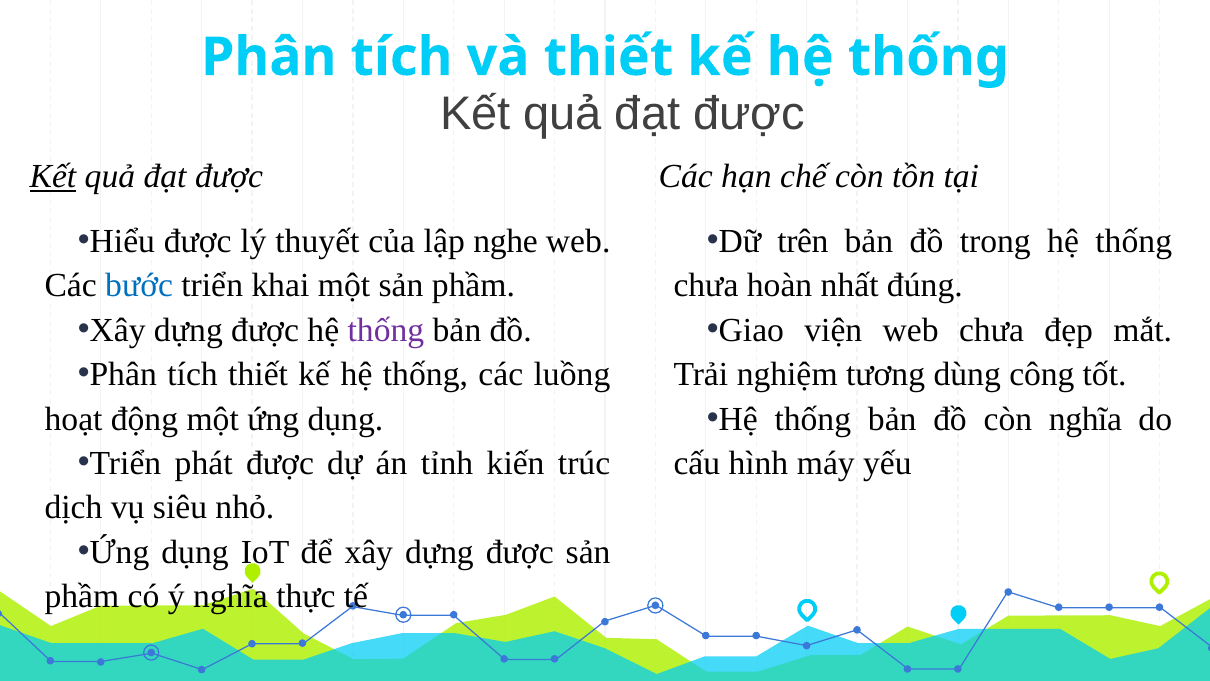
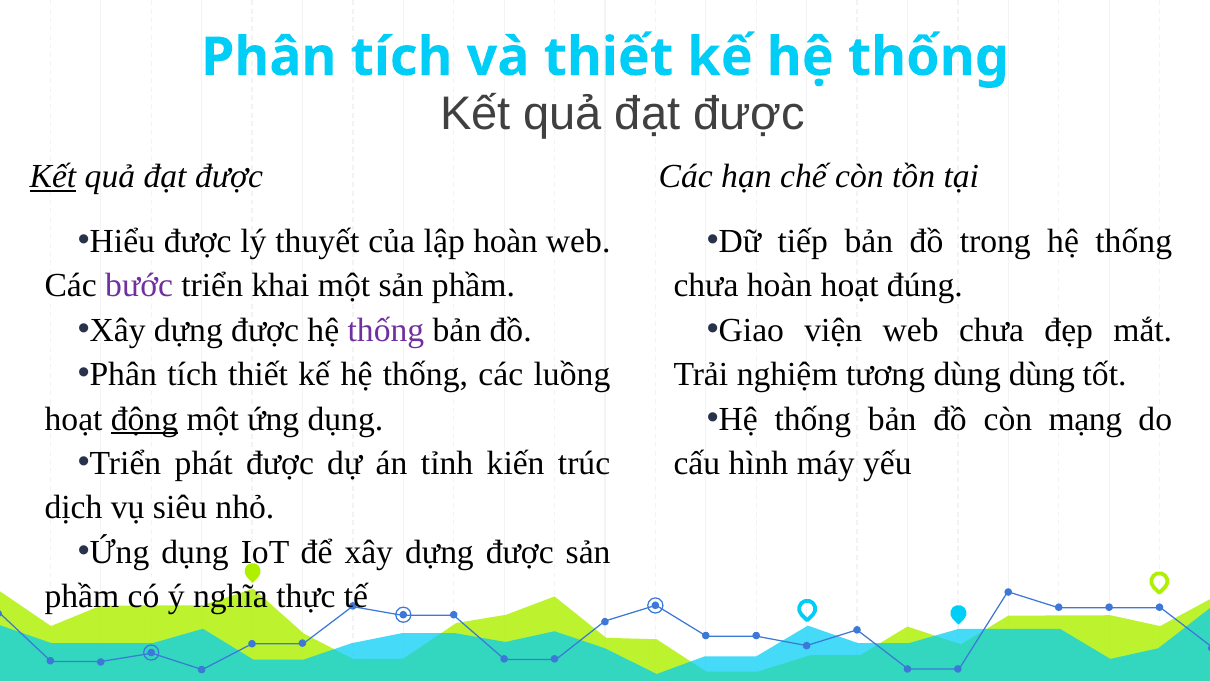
lập nghe: nghe -> hoàn
trên: trên -> tiếp
bước colour: blue -> purple
hoàn nhất: nhất -> hoạt
dùng công: công -> dùng
còn nghĩa: nghĩa -> mạng
động underline: none -> present
